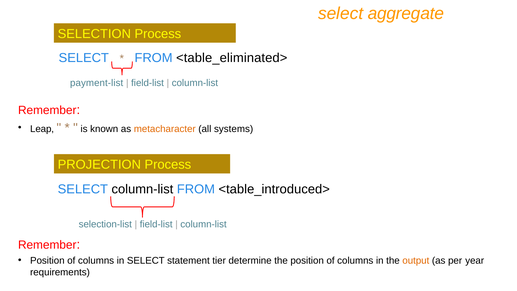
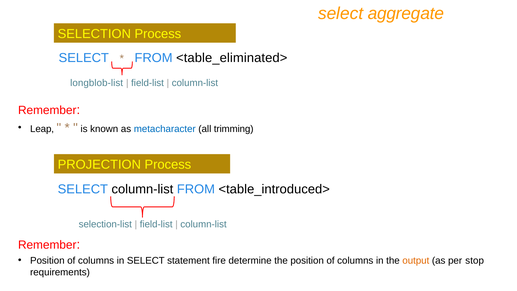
payment-list: payment-list -> longblob-list
metacharacter colour: orange -> blue
systems: systems -> trimming
tier: tier -> fire
year: year -> stop
